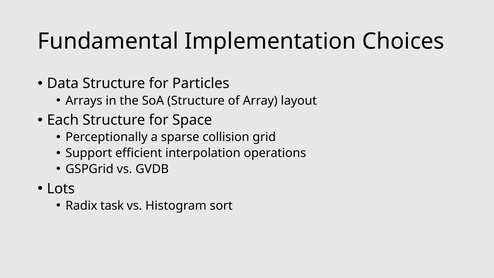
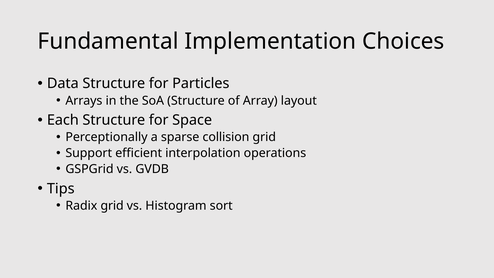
Lots: Lots -> Tips
Radix task: task -> grid
